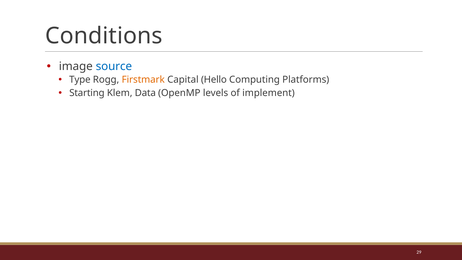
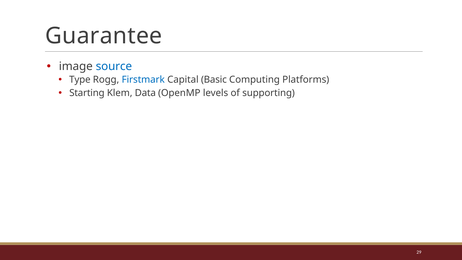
Conditions: Conditions -> Guarantee
Firstmark colour: orange -> blue
Hello: Hello -> Basic
implement: implement -> supporting
